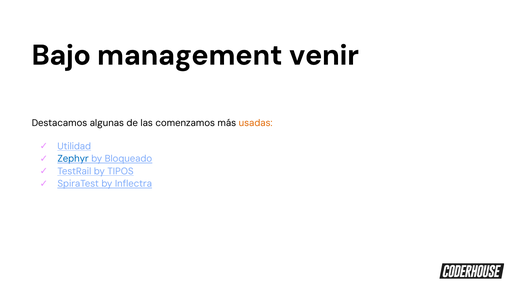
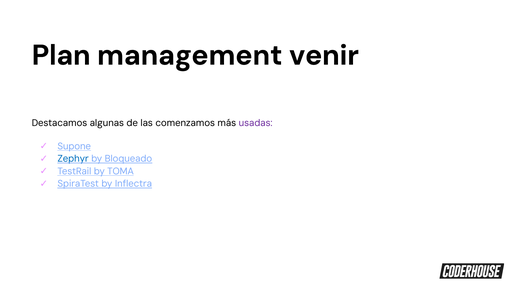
Bajo: Bajo -> Plan
usadas colour: orange -> purple
Utilidad: Utilidad -> Supone
TIPOS: TIPOS -> TOMA
